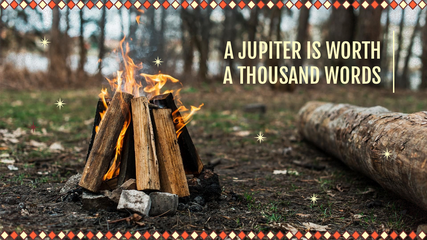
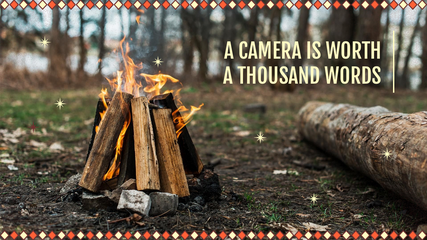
JUPITER: JUPITER -> CAMERA
